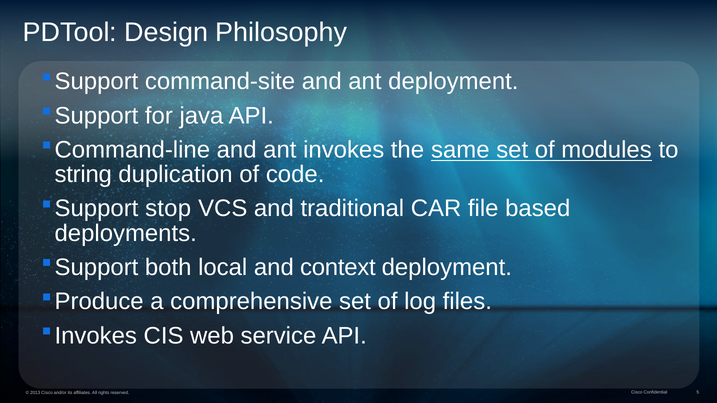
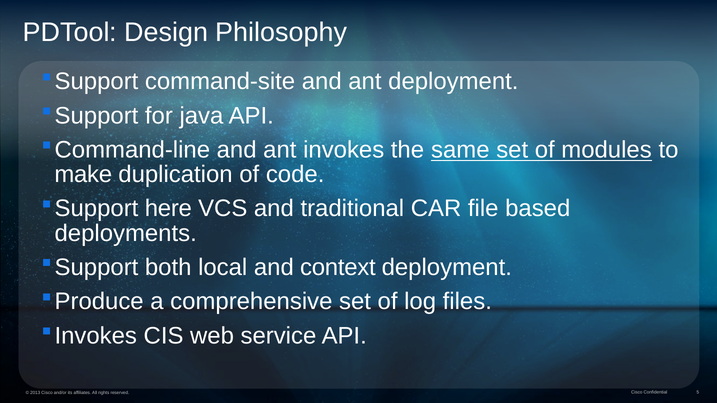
string: string -> make
stop: stop -> here
